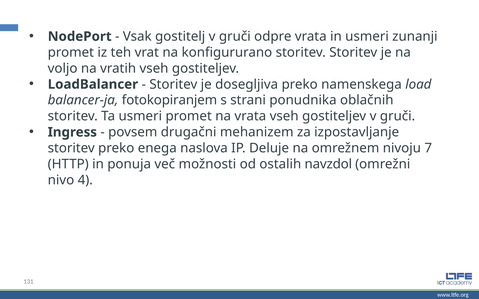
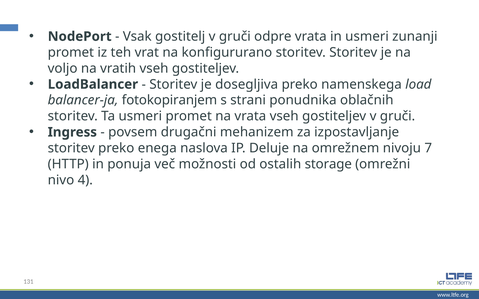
navzdol: navzdol -> storage
